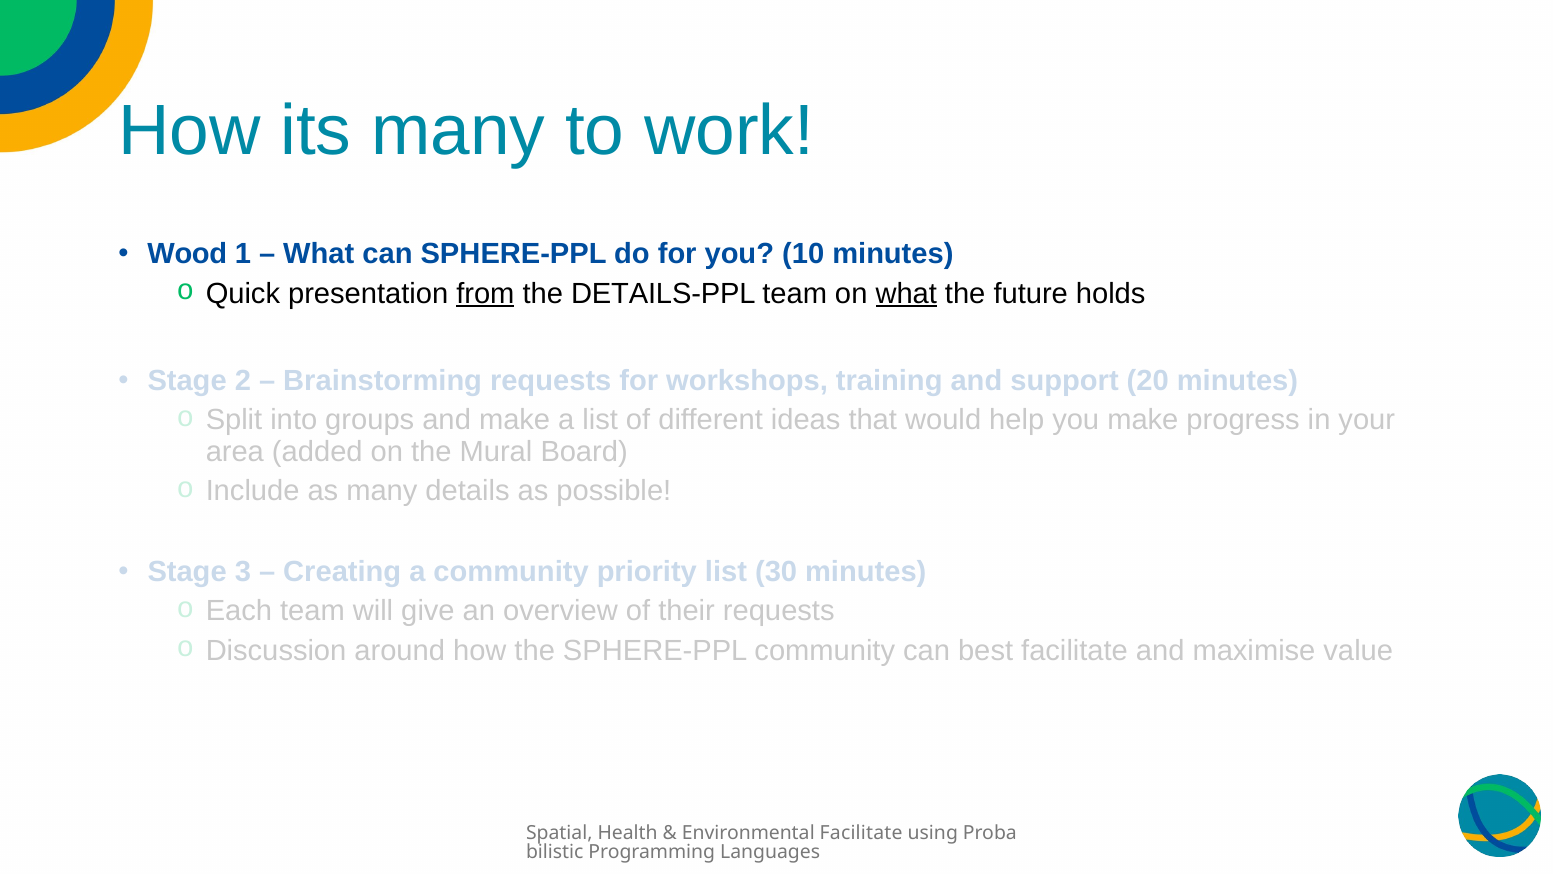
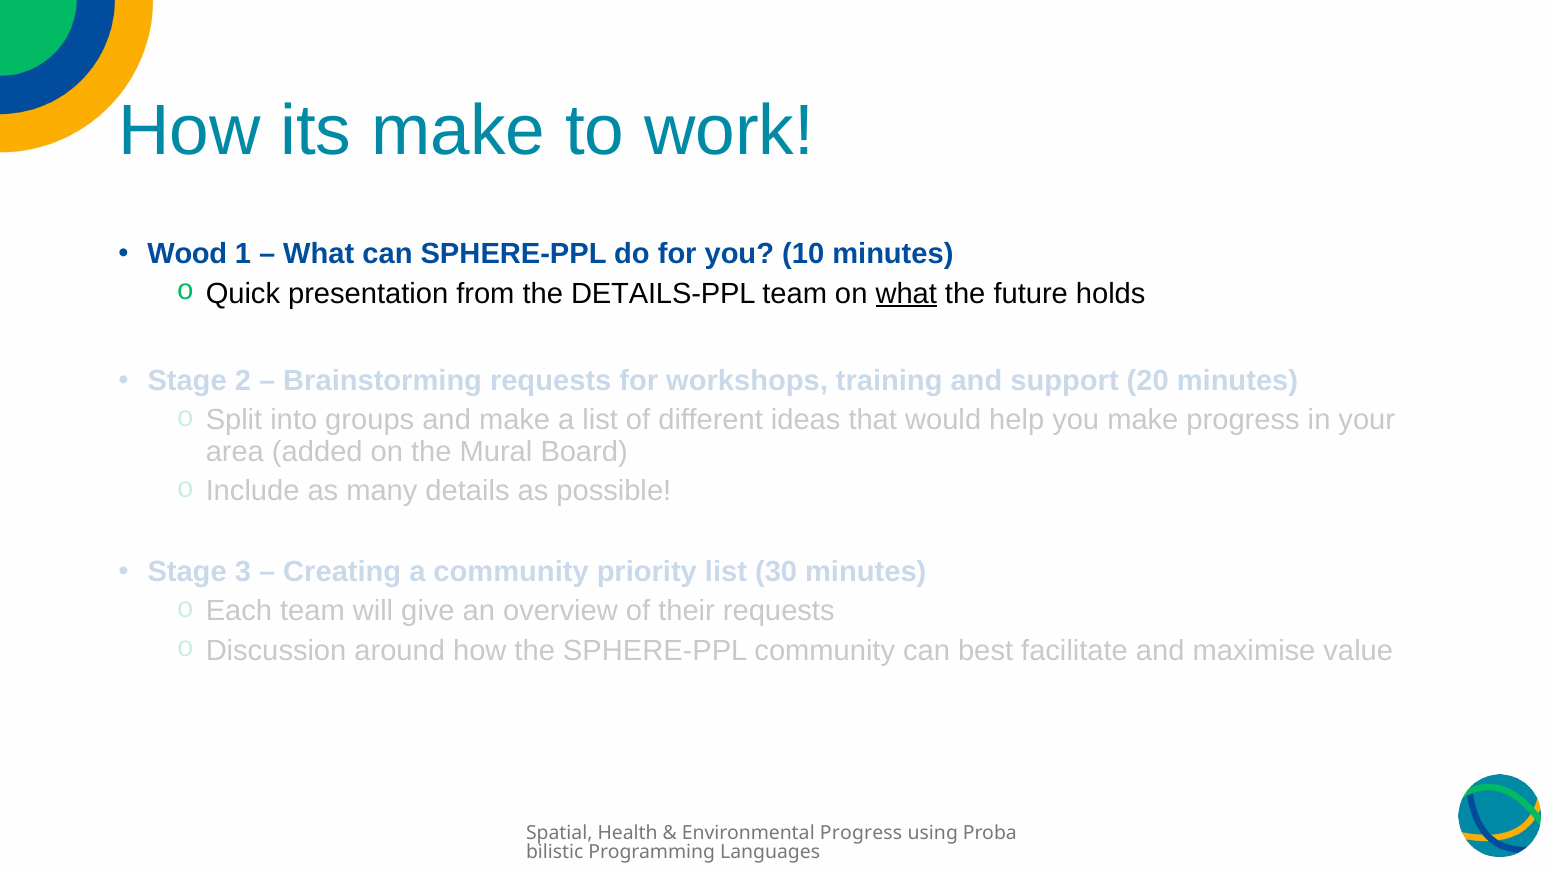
its many: many -> make
from underline: present -> none
Environmental Facilitate: Facilitate -> Progress
